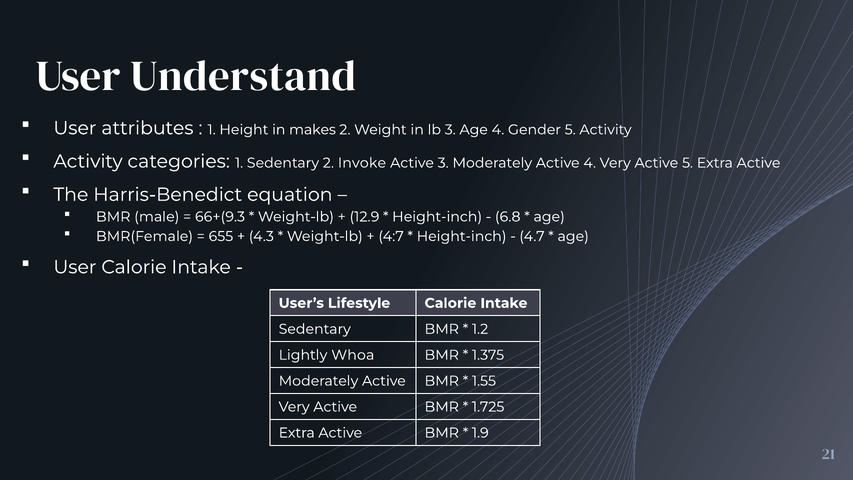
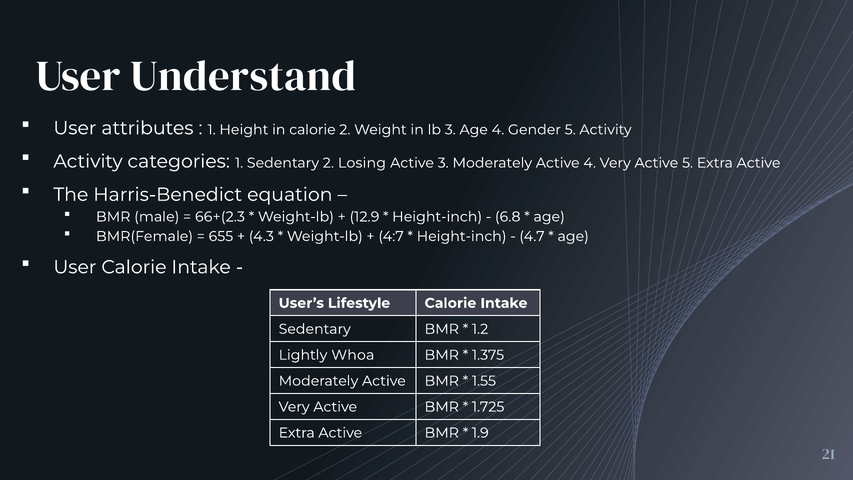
in makes: makes -> calorie
Invoke: Invoke -> Losing
66+(9.3: 66+(9.3 -> 66+(2.3
